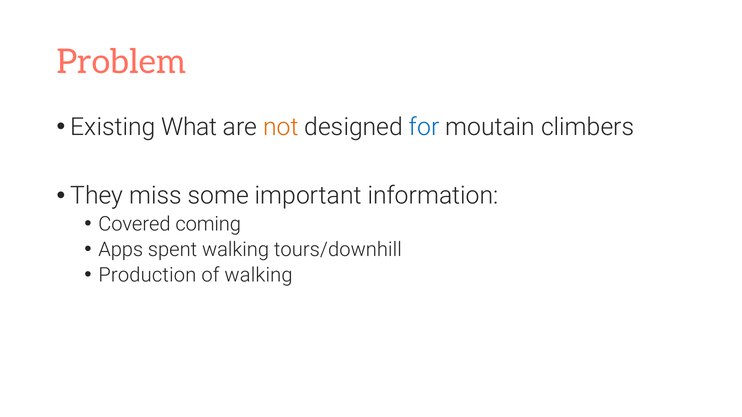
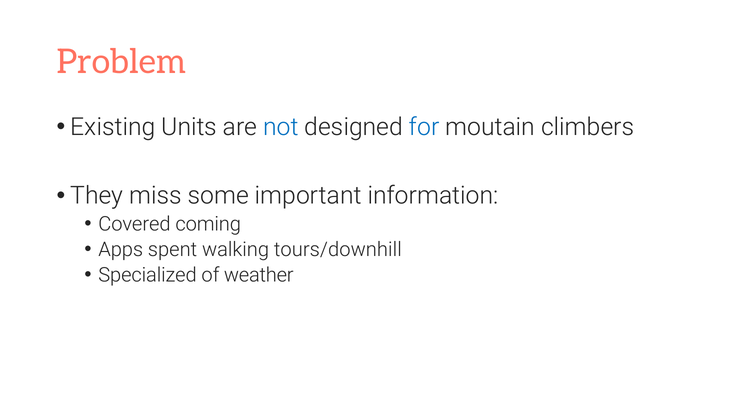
What: What -> Units
not colour: orange -> blue
Production: Production -> Specialized
of walking: walking -> weather
